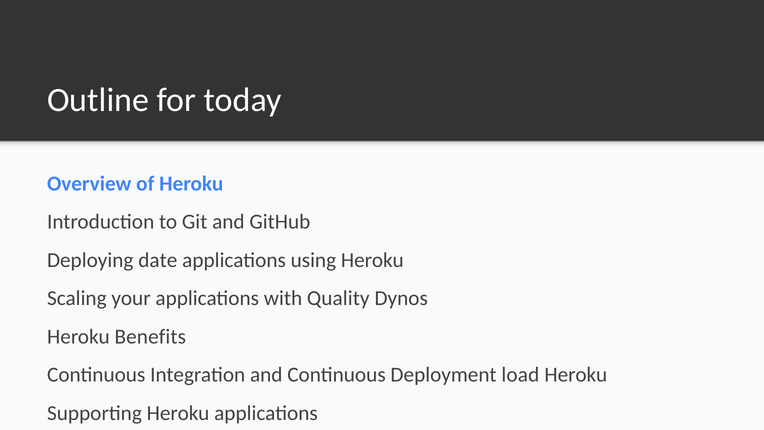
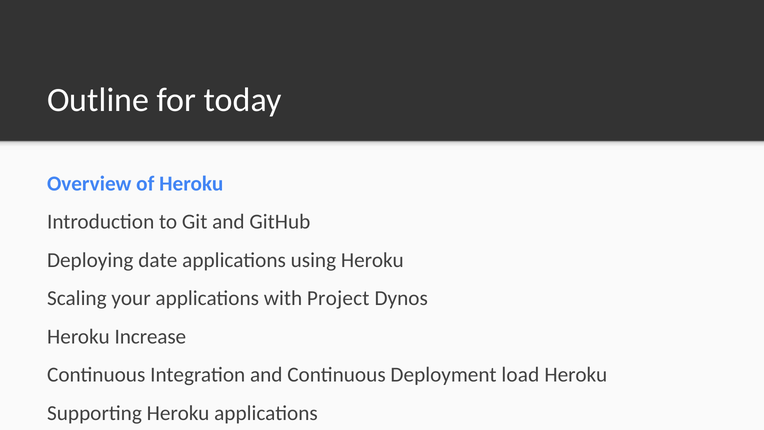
Quality: Quality -> Project
Benefits: Benefits -> Increase
